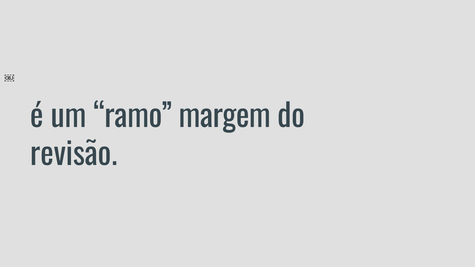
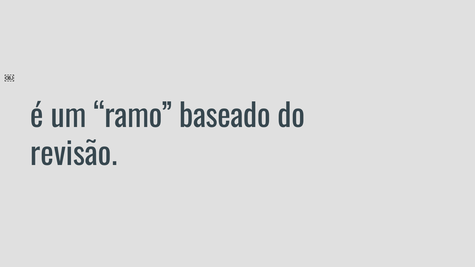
margem: margem -> baseado
